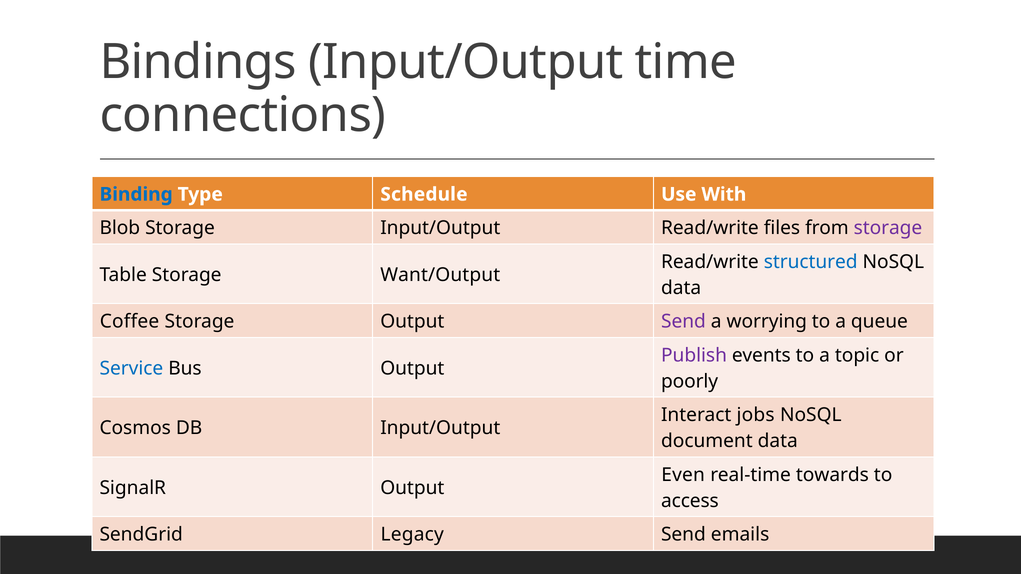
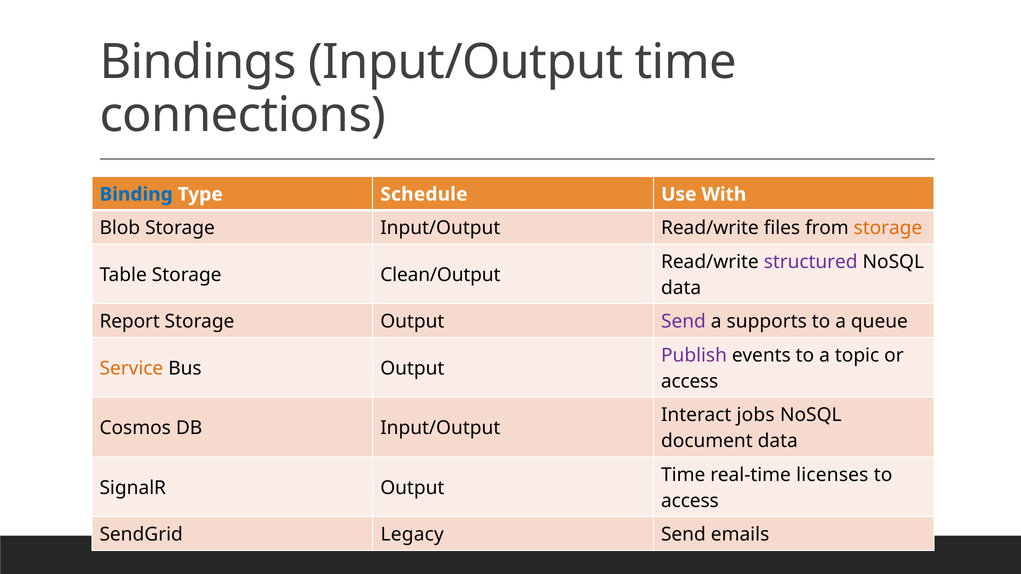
storage at (888, 228) colour: purple -> orange
structured colour: blue -> purple
Want/Output: Want/Output -> Clean/Output
Coffee: Coffee -> Report
worrying: worrying -> supports
Service colour: blue -> orange
poorly at (690, 381): poorly -> access
Even at (683, 475): Even -> Time
towards: towards -> licenses
